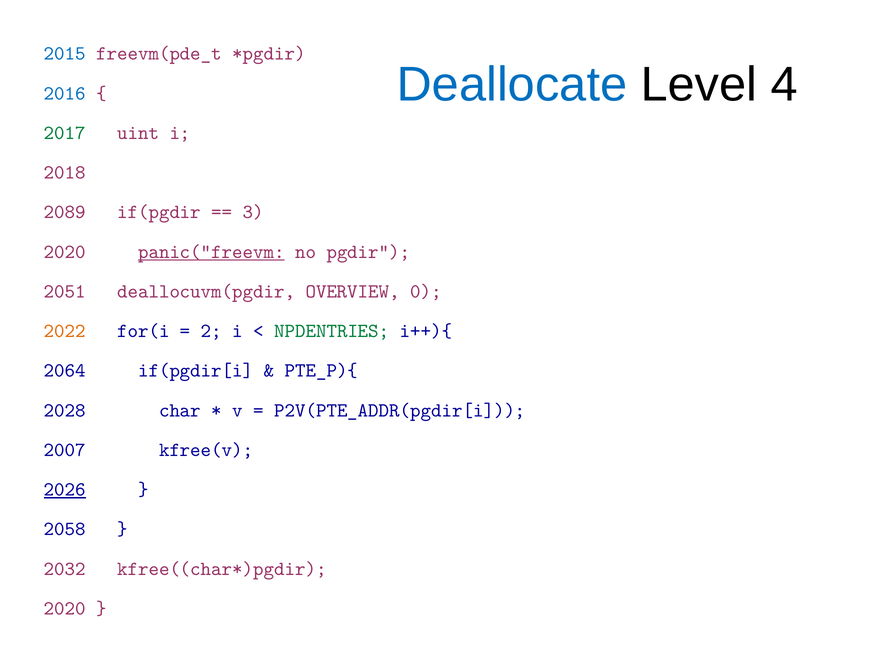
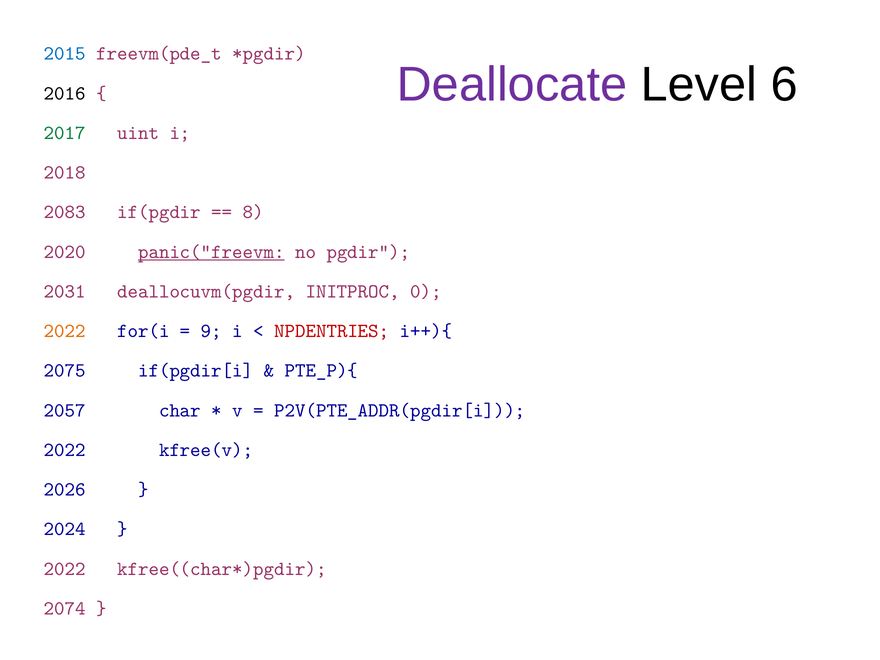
Deallocate colour: blue -> purple
4: 4 -> 6
2016 colour: blue -> black
2089: 2089 -> 2083
3: 3 -> 8
2051: 2051 -> 2031
OVERVIEW: OVERVIEW -> INITPROC
2: 2 -> 9
NPDENTRIES colour: green -> red
2064: 2064 -> 2075
2028: 2028 -> 2057
2007 at (65, 450): 2007 -> 2022
2026 underline: present -> none
2058: 2058 -> 2024
2032 at (65, 568): 2032 -> 2022
2020 at (65, 608): 2020 -> 2074
